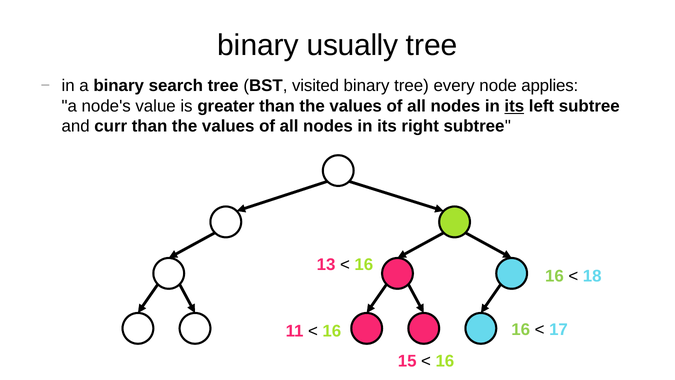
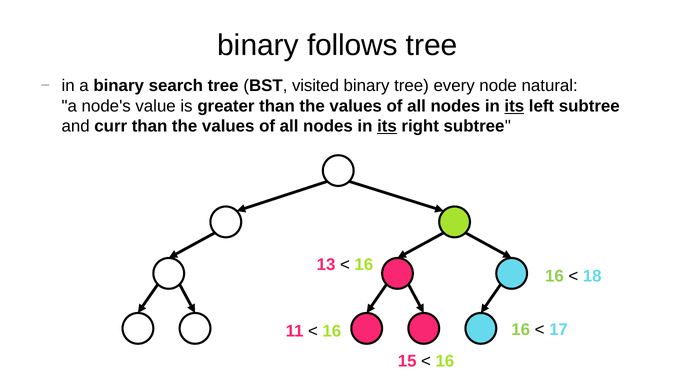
usually: usually -> follows
applies: applies -> natural
its at (387, 126) underline: none -> present
